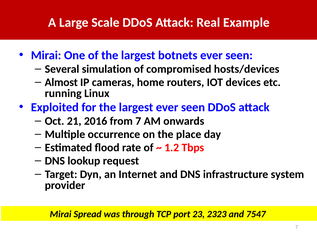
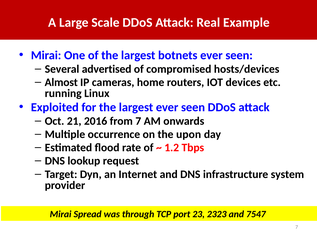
simulation: simulation -> advertised
place: place -> upon
